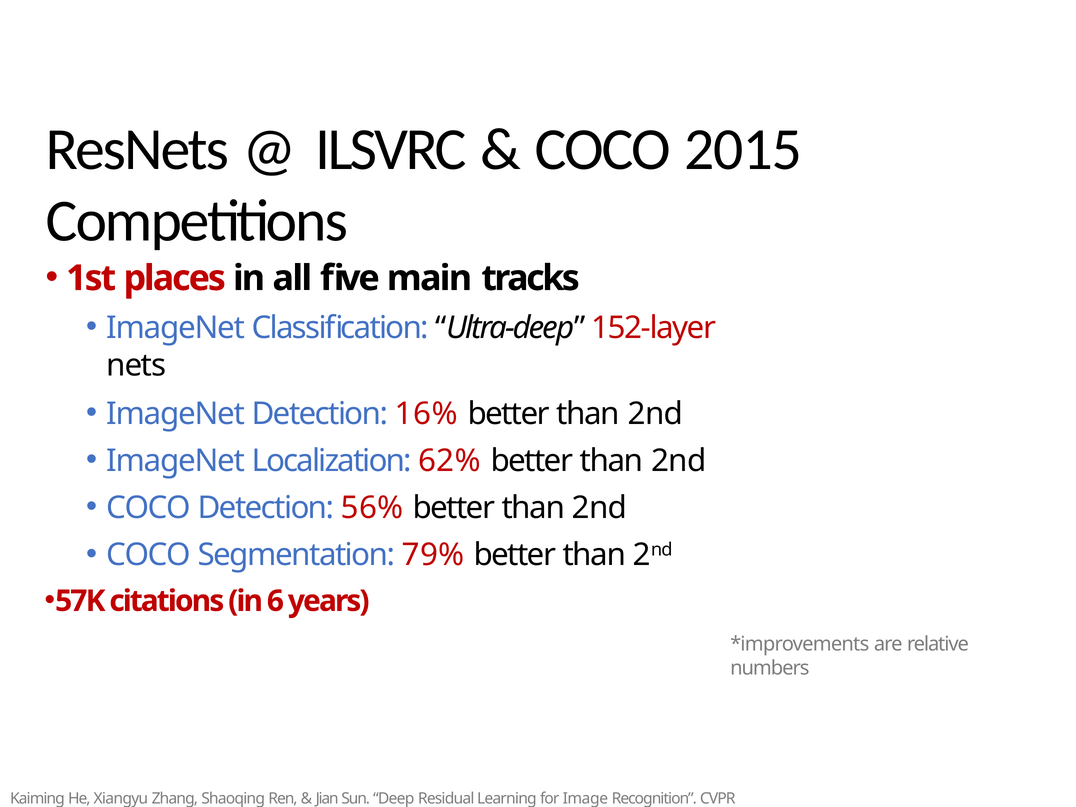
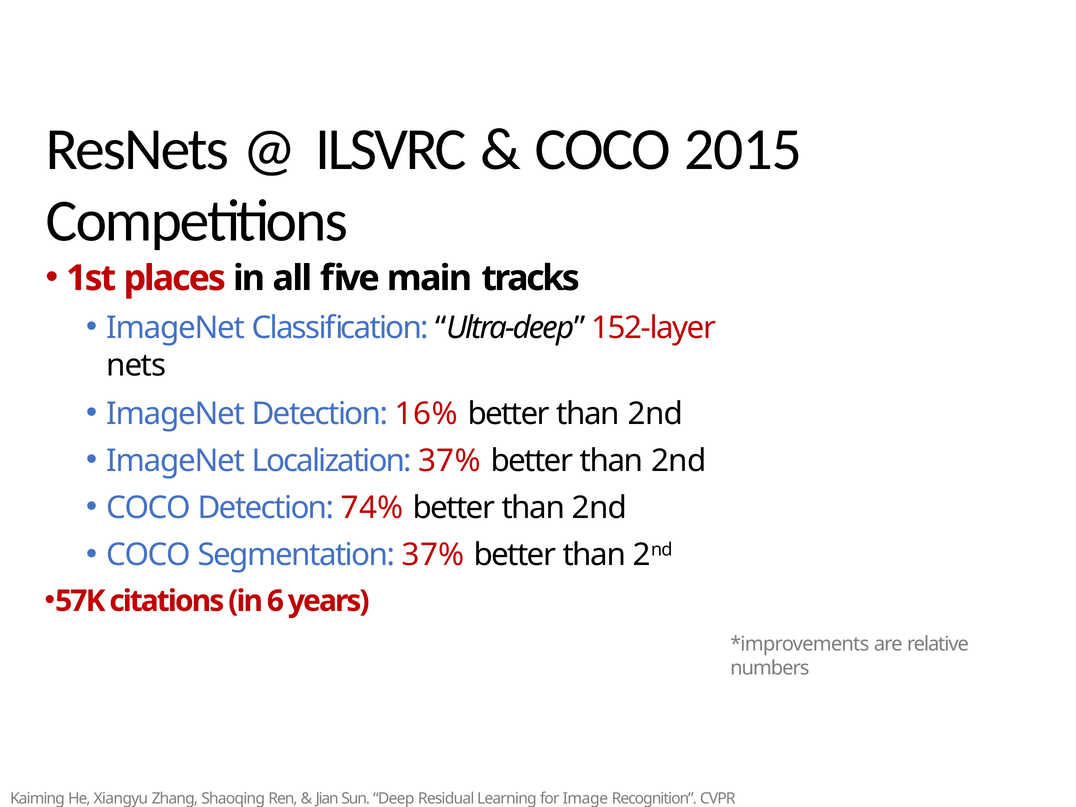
Localization 62%: 62% -> 37%
56%: 56% -> 74%
Segmentation 79%: 79% -> 37%
